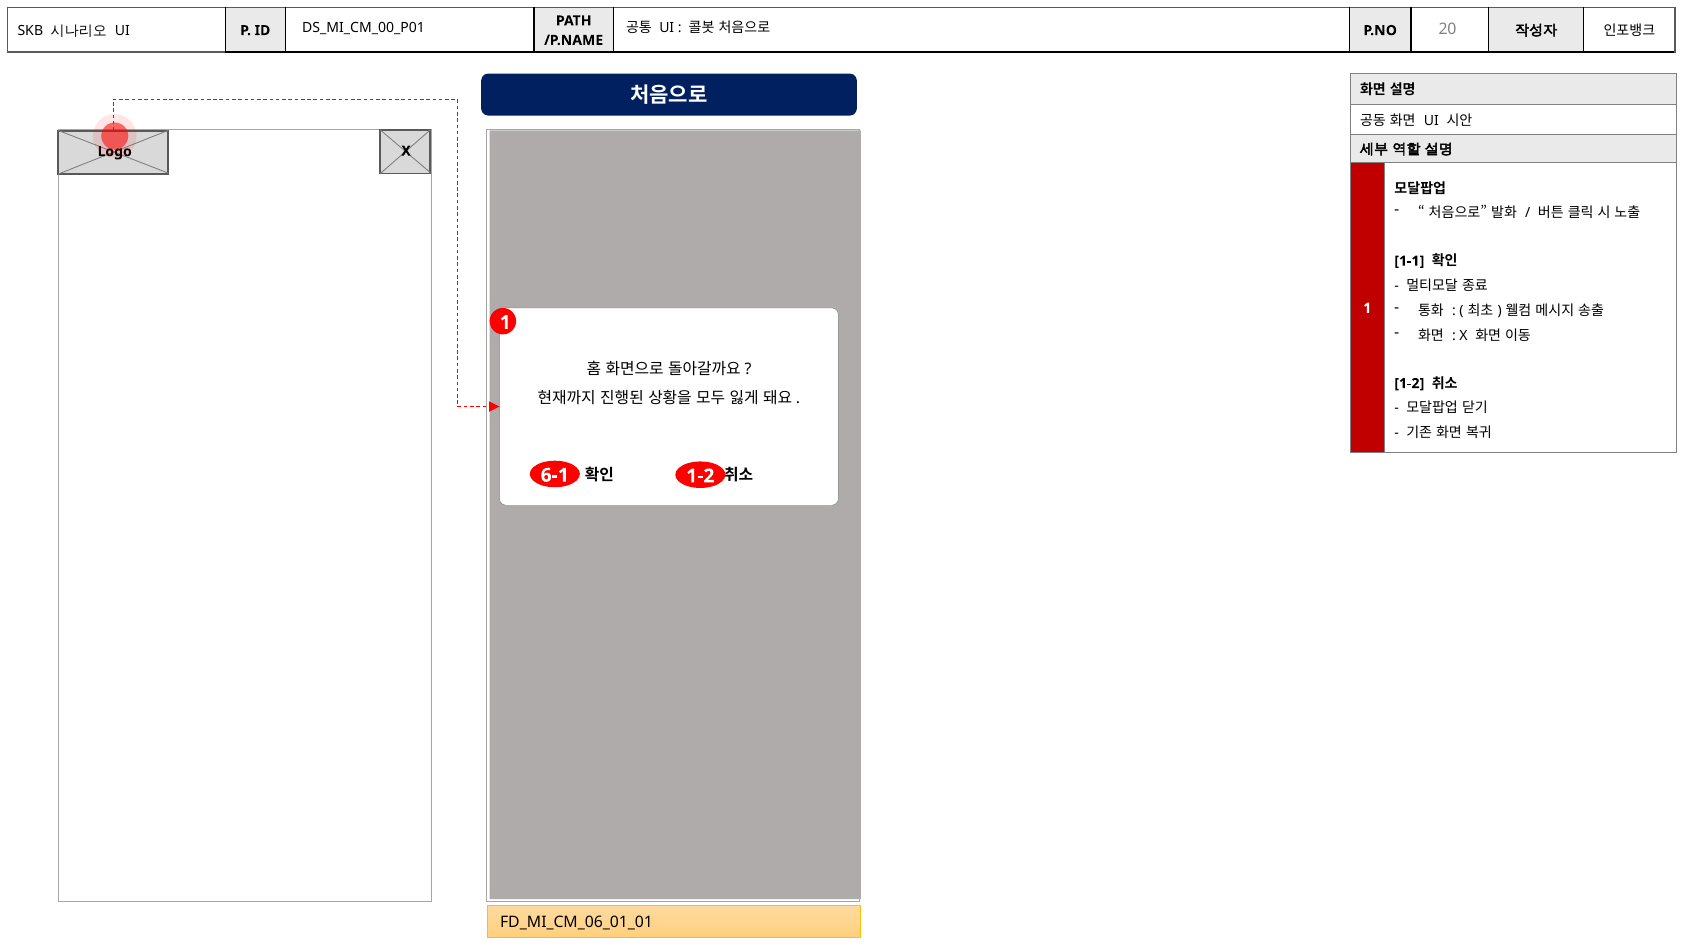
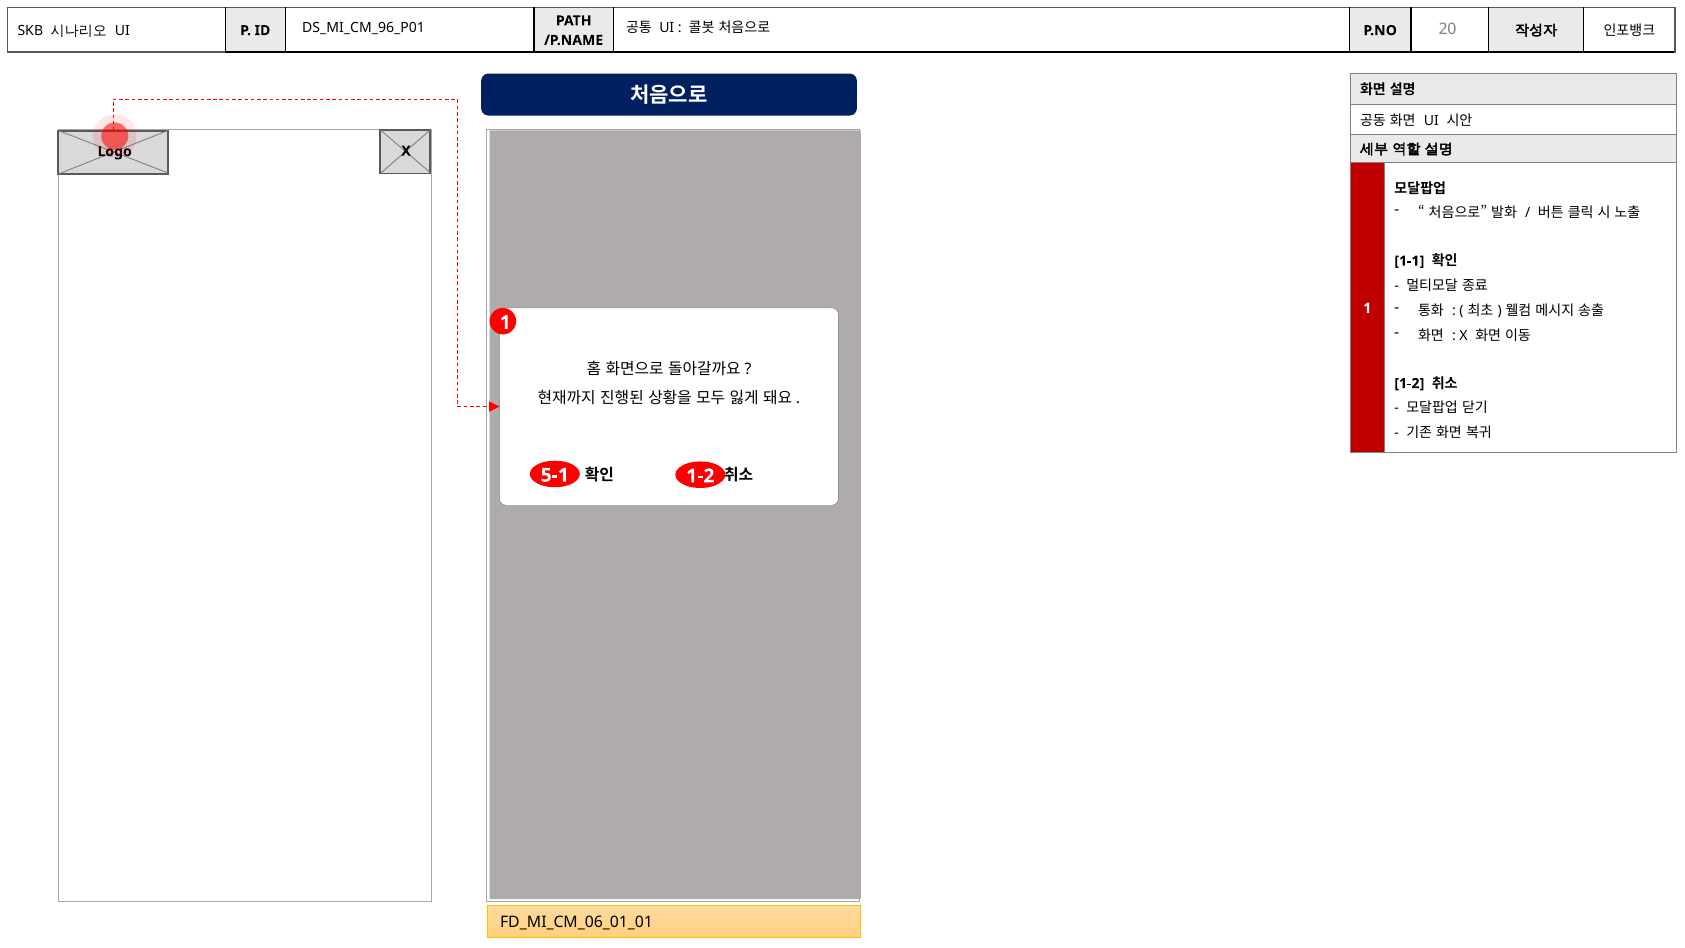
DS_MI_CM_00_P01: DS_MI_CM_00_P01 -> DS_MI_CM_96_P01
6-1: 6-1 -> 5-1
